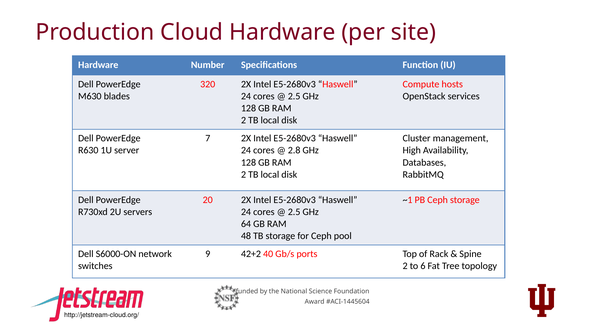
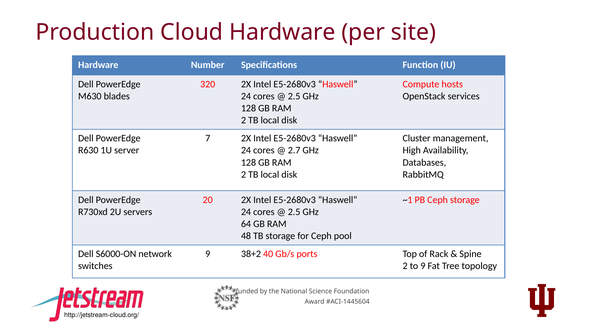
2.8: 2.8 -> 2.7
42+2: 42+2 -> 38+2
to 6: 6 -> 9
